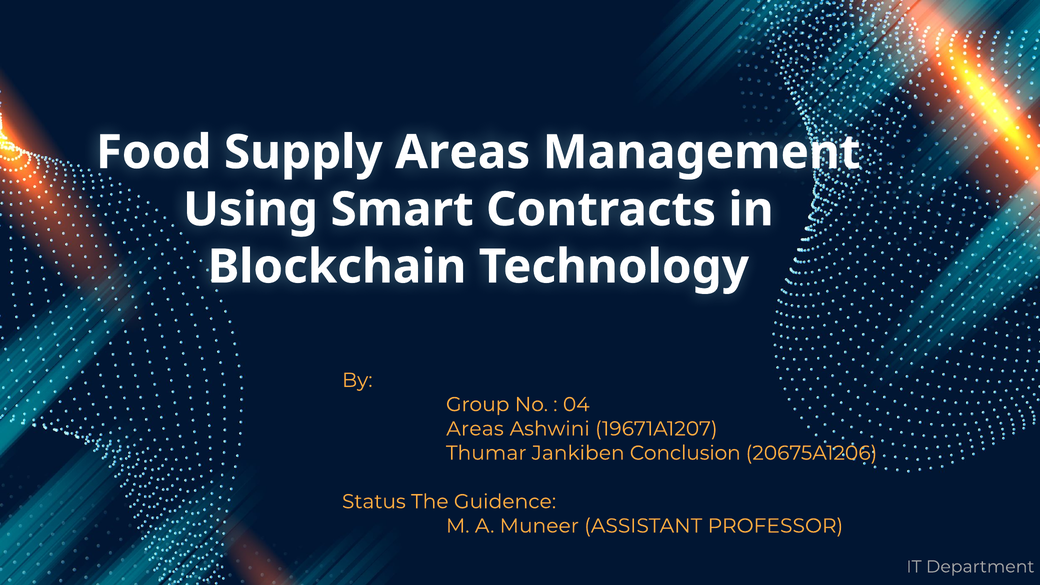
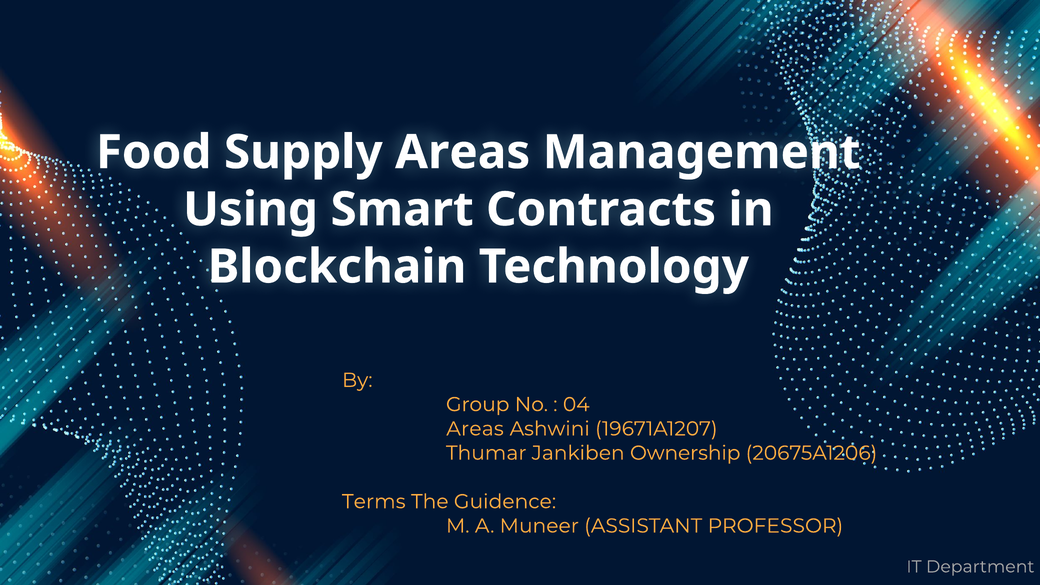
Conclusion: Conclusion -> Ownership
Status: Status -> Terms
